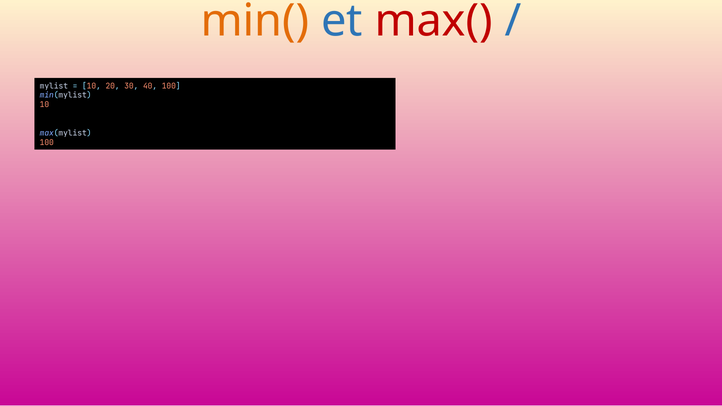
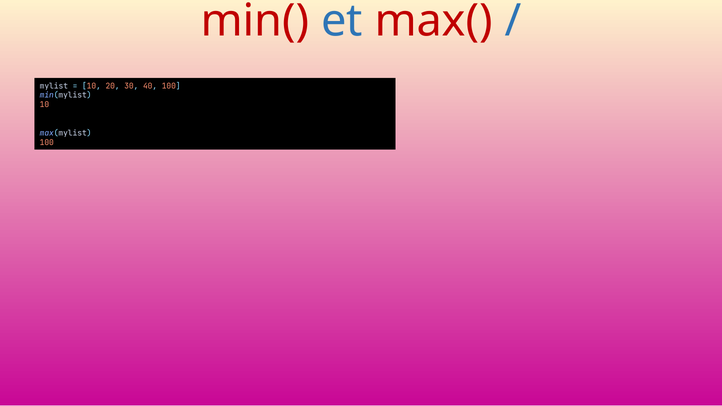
min( colour: orange -> red
